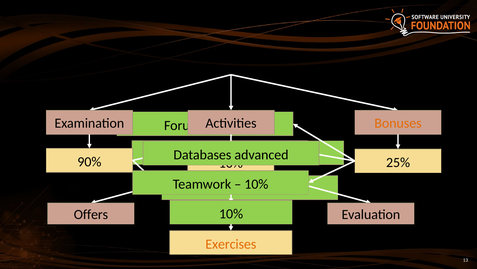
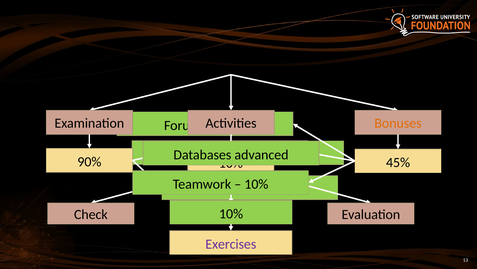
25%: 25% -> 45%
Offers at (91, 214): Offers -> Check
Exercises colour: orange -> purple
